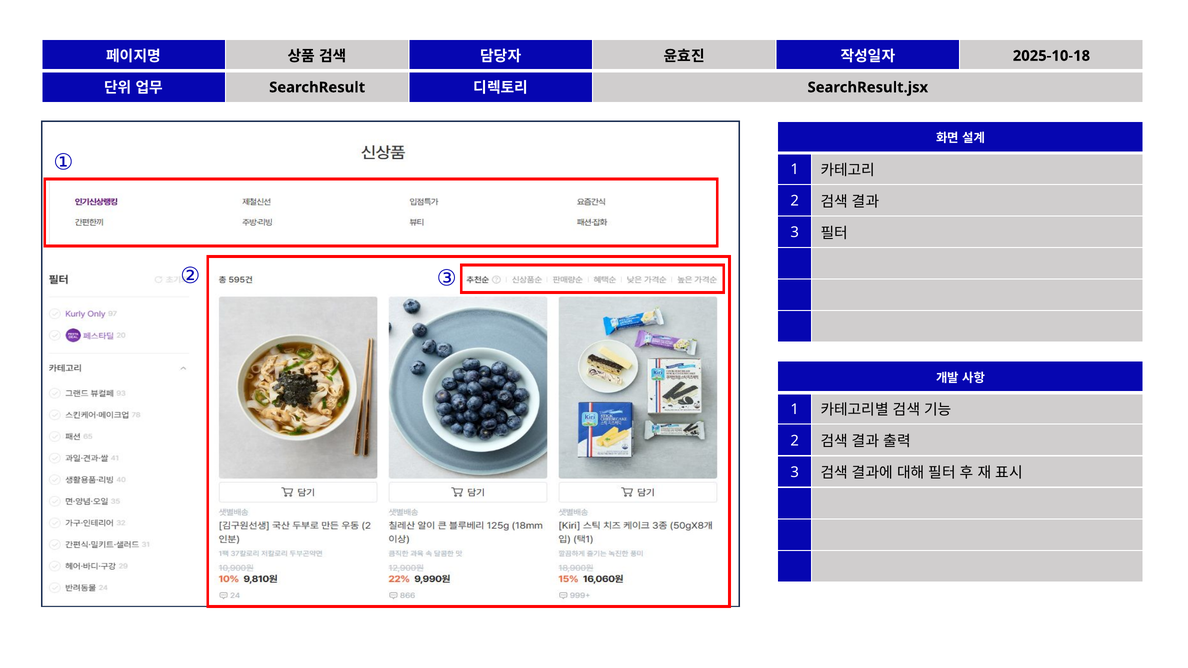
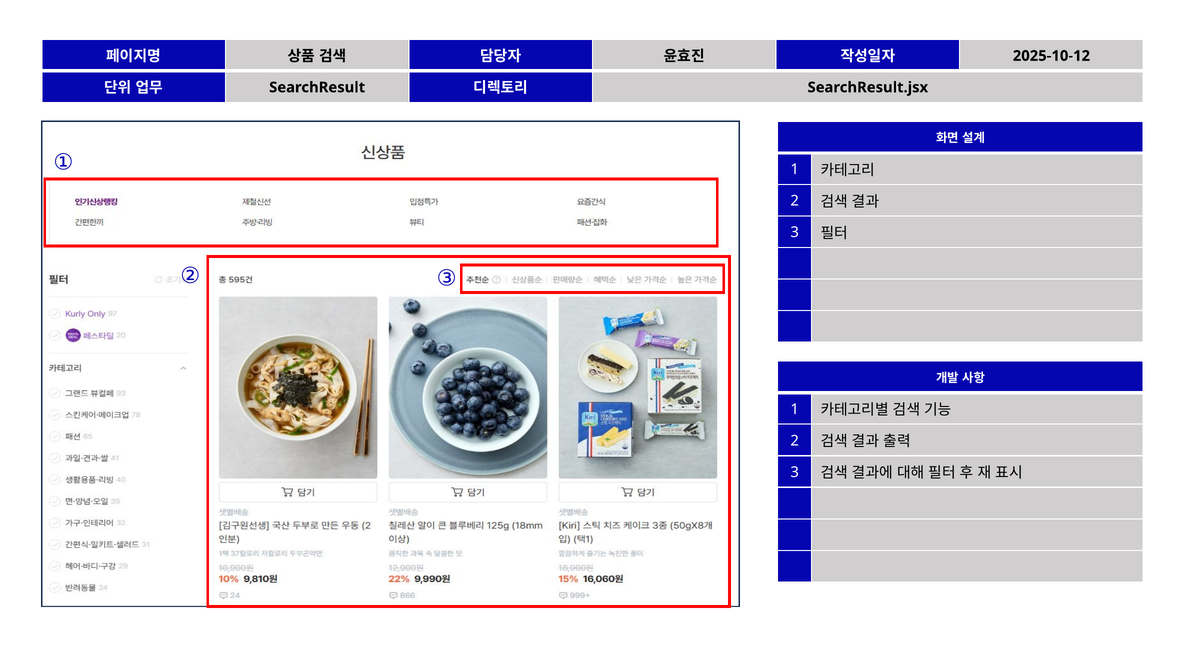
2025-10-18: 2025-10-18 -> 2025-10-12
